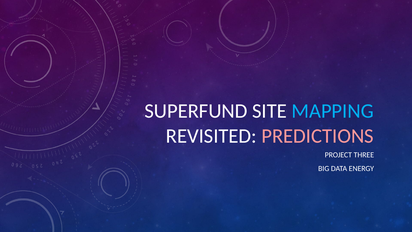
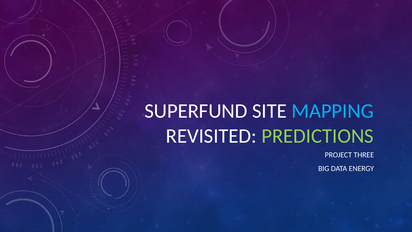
PREDICTIONS colour: pink -> light green
